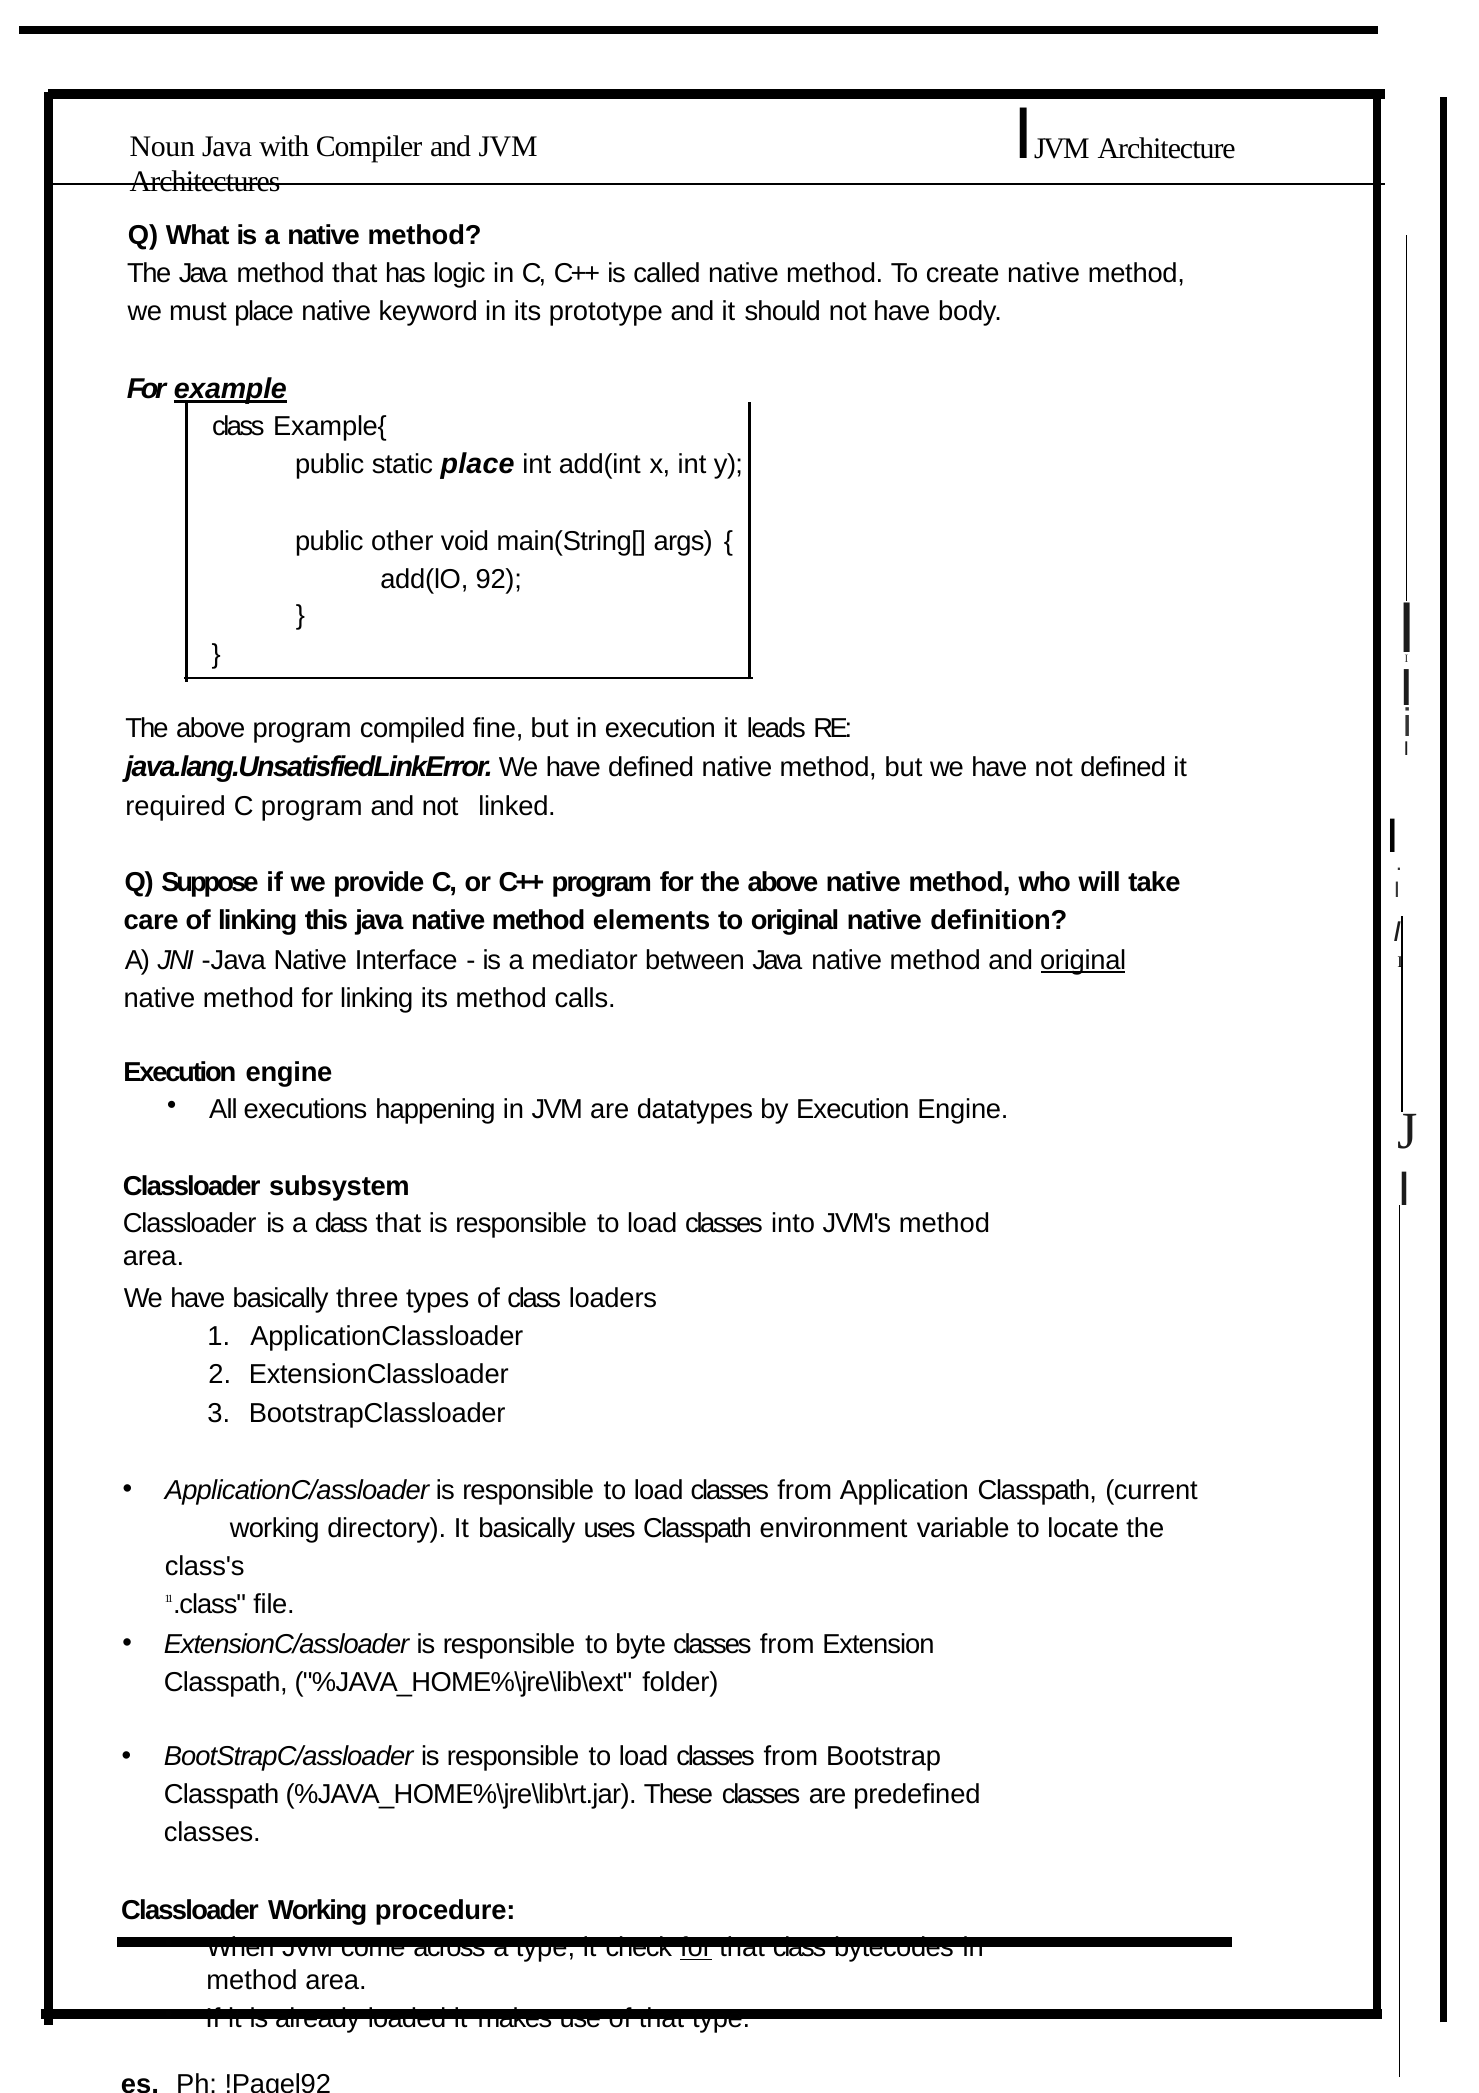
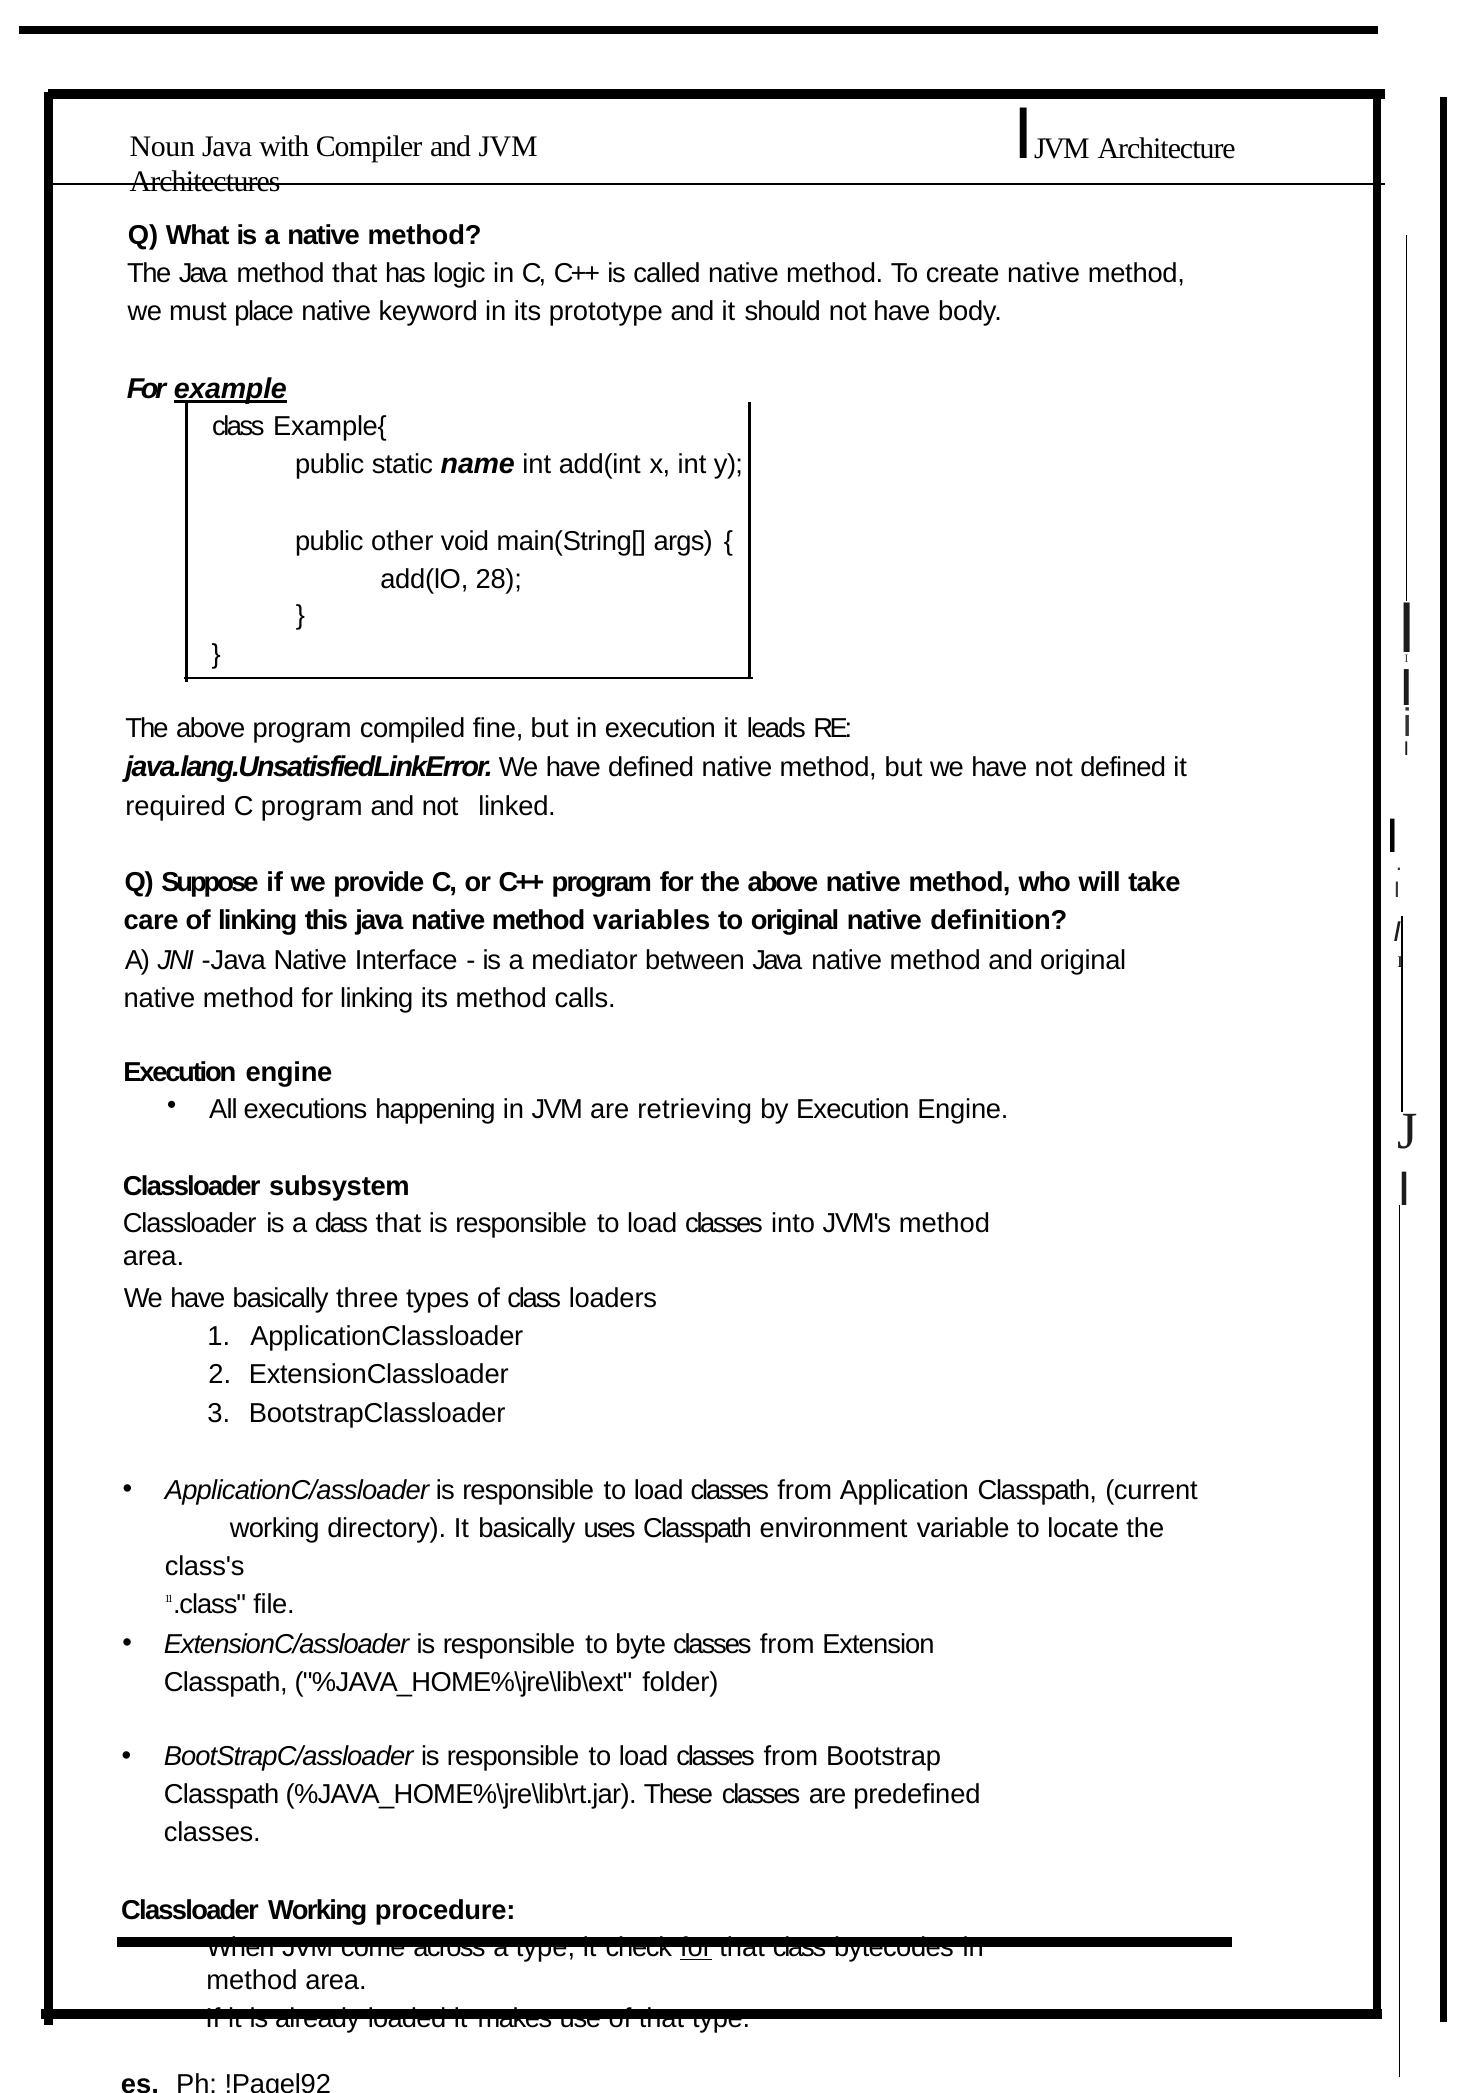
static place: place -> name
92: 92 -> 28
elements: elements -> variables
original at (1083, 960) underline: present -> none
datatypes: datatypes -> retrieving
